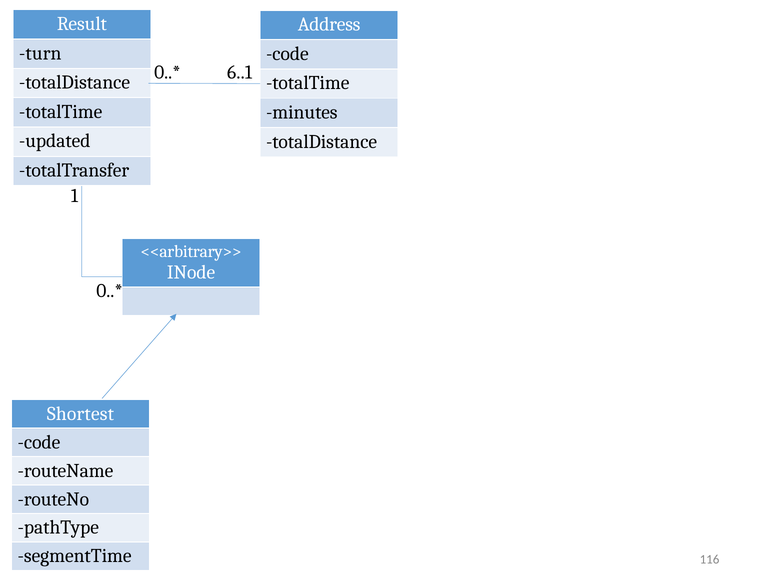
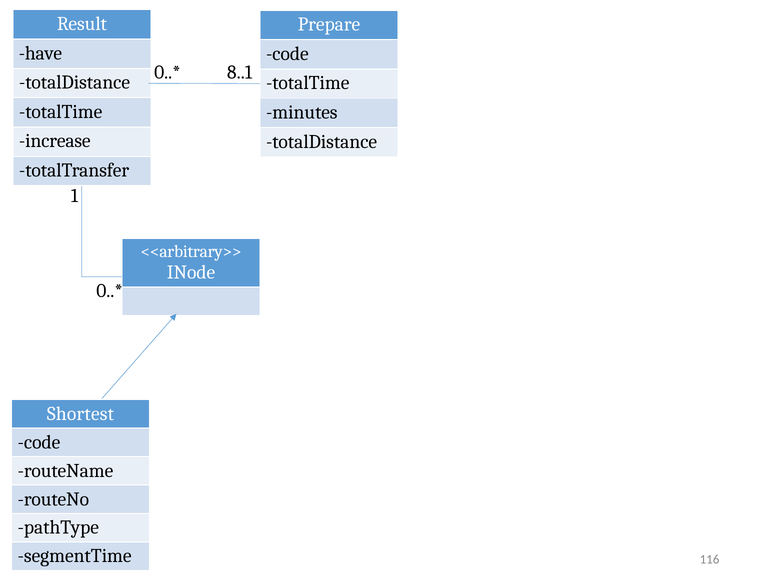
Address: Address -> Prepare
turn: turn -> have
6..1: 6..1 -> 8..1
updated: updated -> increase
